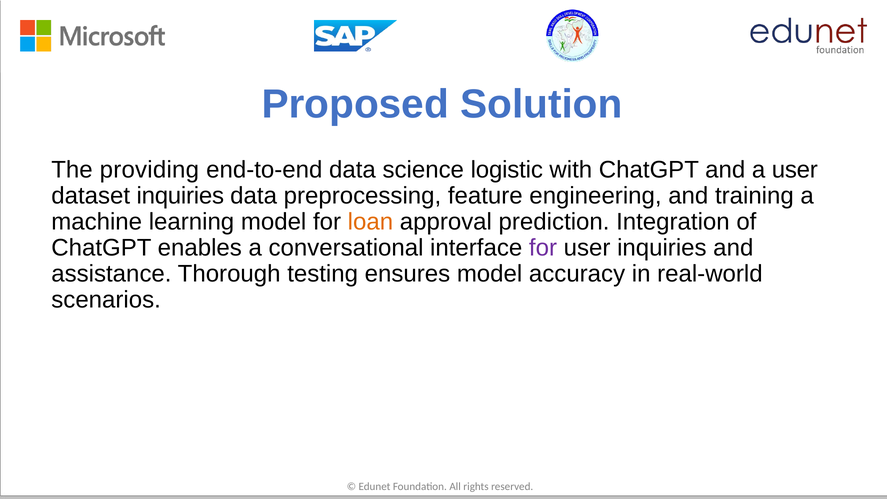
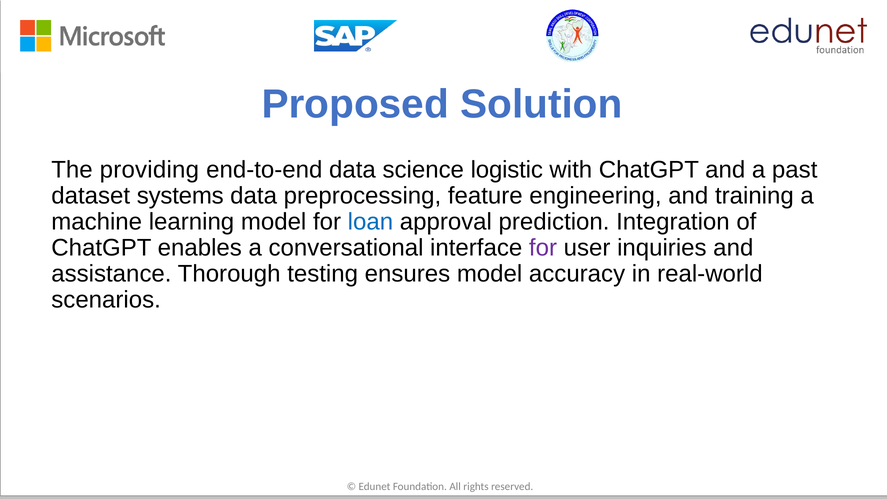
a user: user -> past
dataset inquiries: inquiries -> systems
loan colour: orange -> blue
